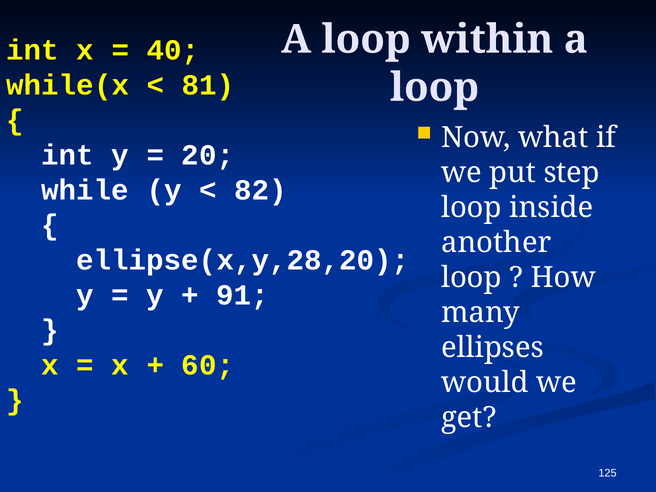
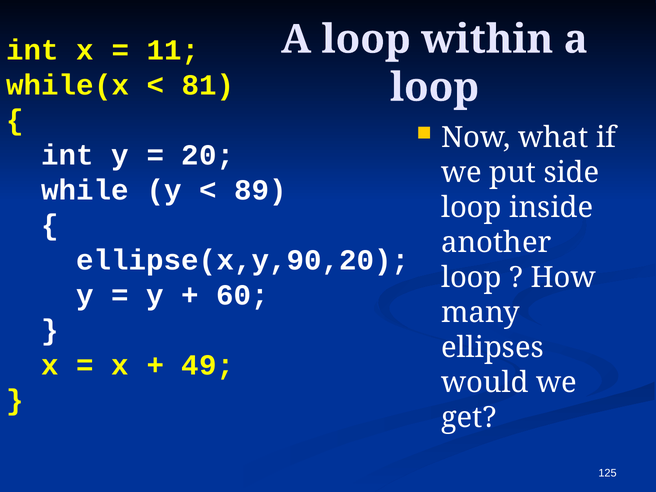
40: 40 -> 11
step: step -> side
82: 82 -> 89
ellipse(x,y,28,20: ellipse(x,y,28,20 -> ellipse(x,y,90,20
91: 91 -> 60
60: 60 -> 49
